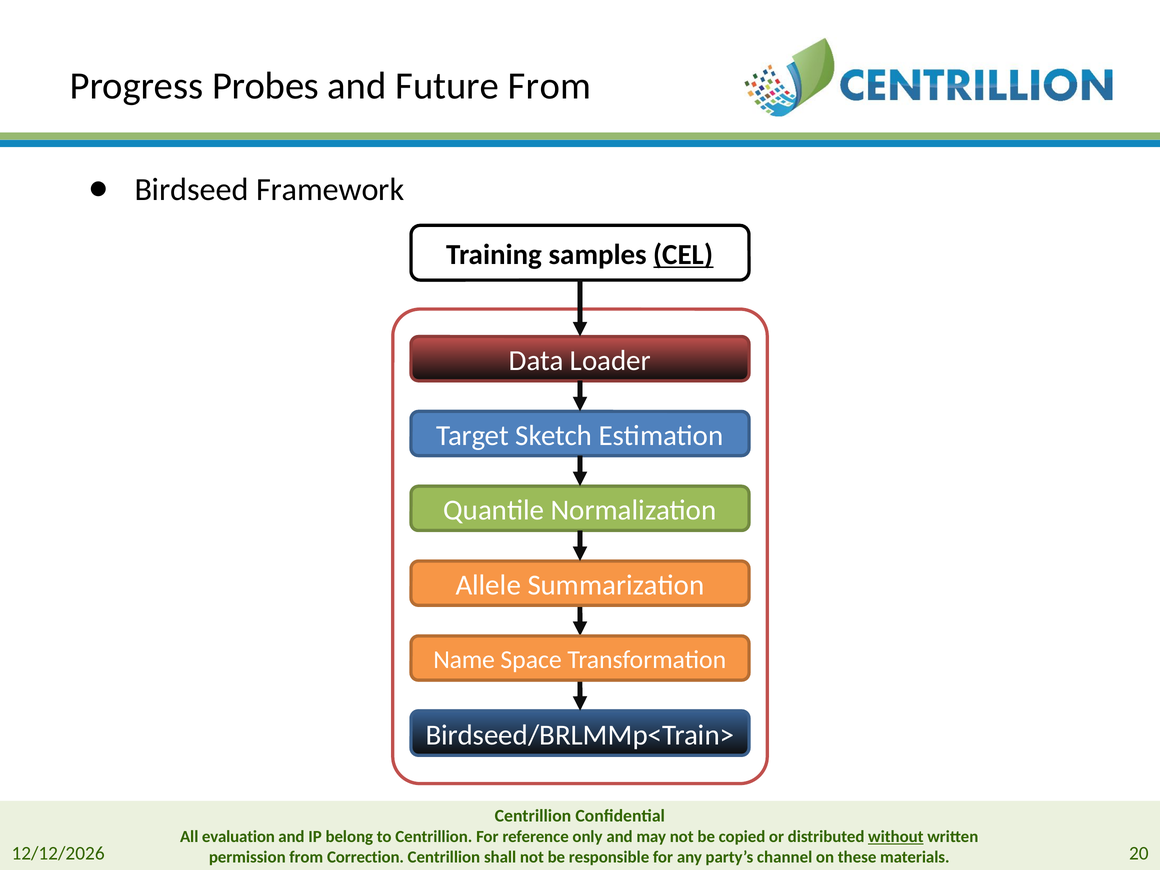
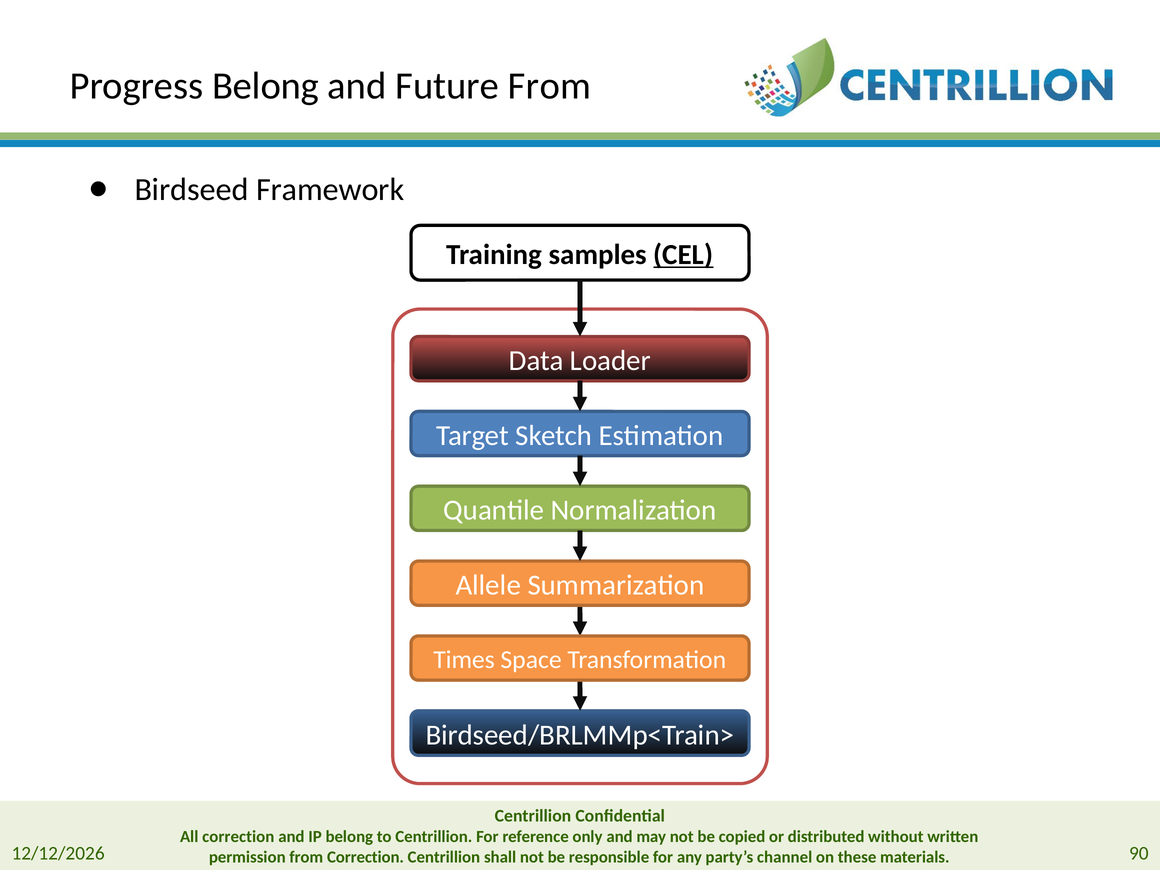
Progress Probes: Probes -> Belong
Name: Name -> Times
All evaluation: evaluation -> correction
without underline: present -> none
20: 20 -> 90
